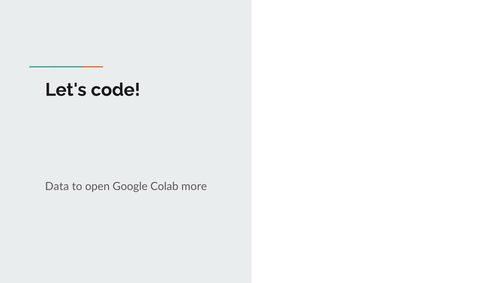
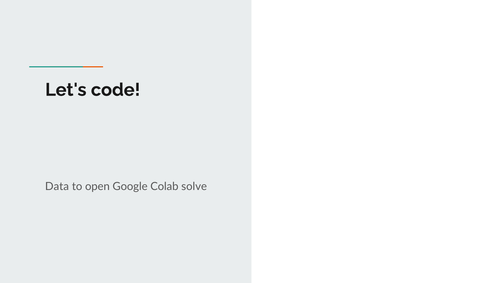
more: more -> solve
